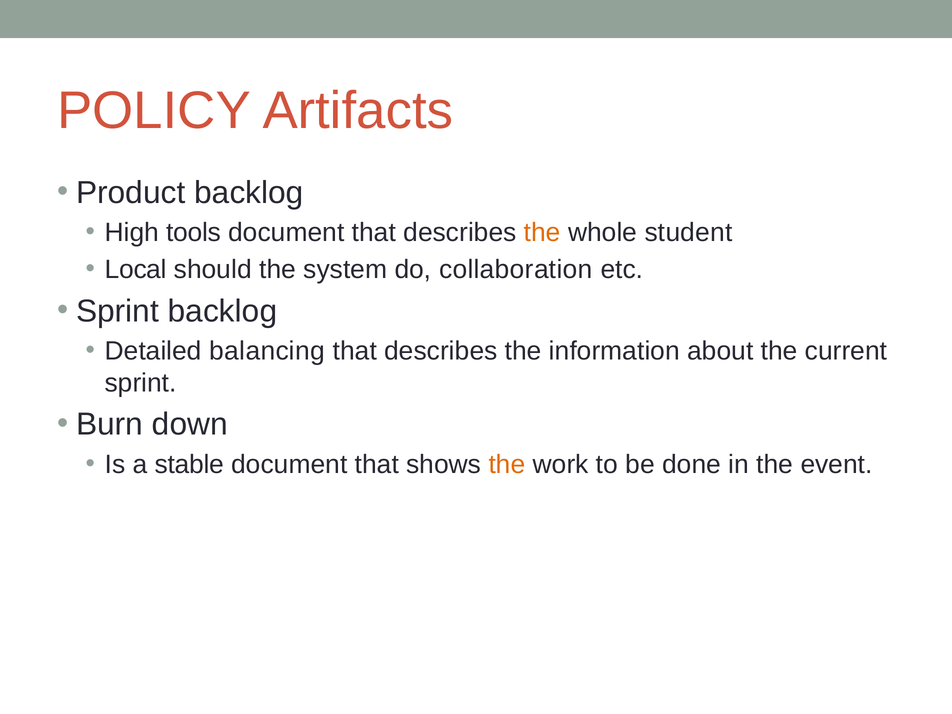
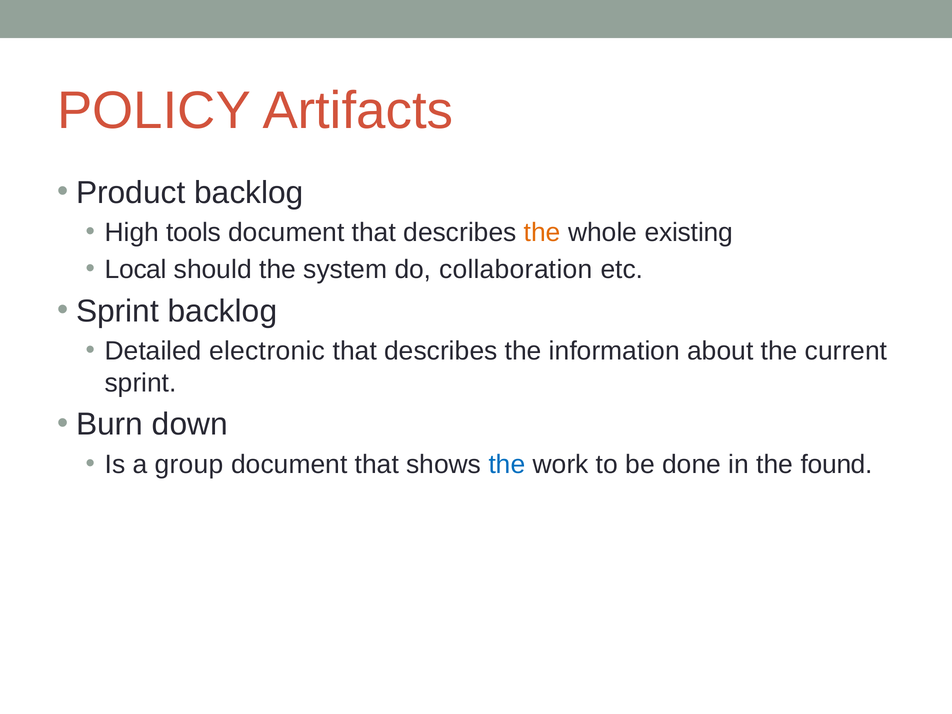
student: student -> existing
balancing: balancing -> electronic
stable: stable -> group
the at (507, 464) colour: orange -> blue
event: event -> found
